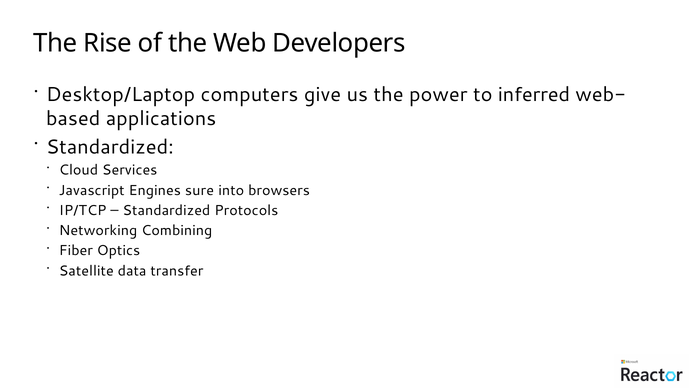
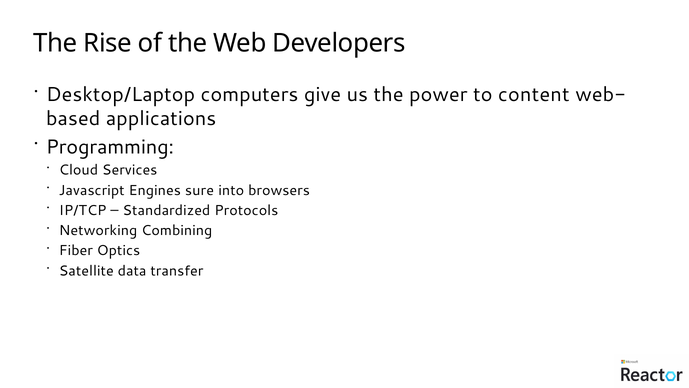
inferred: inferred -> content
Standardized at (110, 147): Standardized -> Programming
